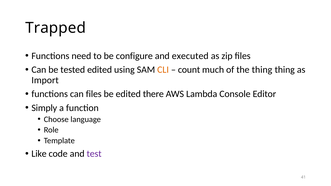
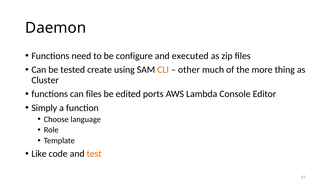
Trapped: Trapped -> Daemon
tested edited: edited -> create
count: count -> other
the thing: thing -> more
Import: Import -> Cluster
there: there -> ports
test colour: purple -> orange
